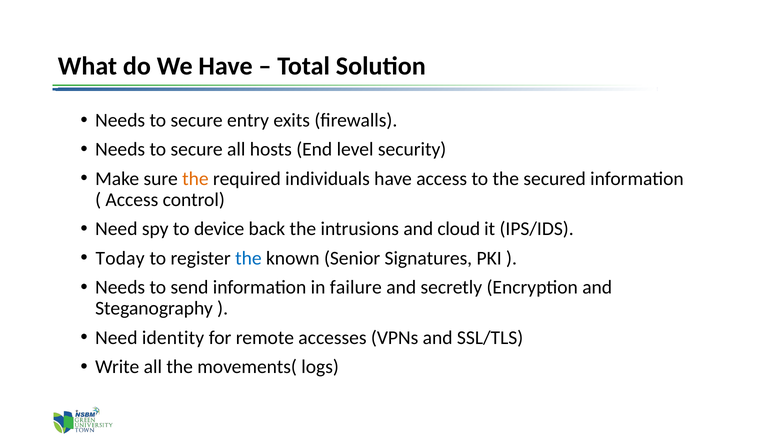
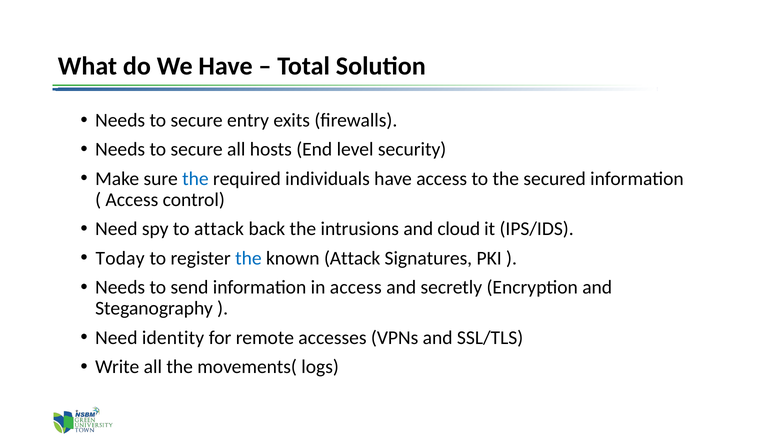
the at (195, 179) colour: orange -> blue
to device: device -> attack
known Senior: Senior -> Attack
in failure: failure -> access
